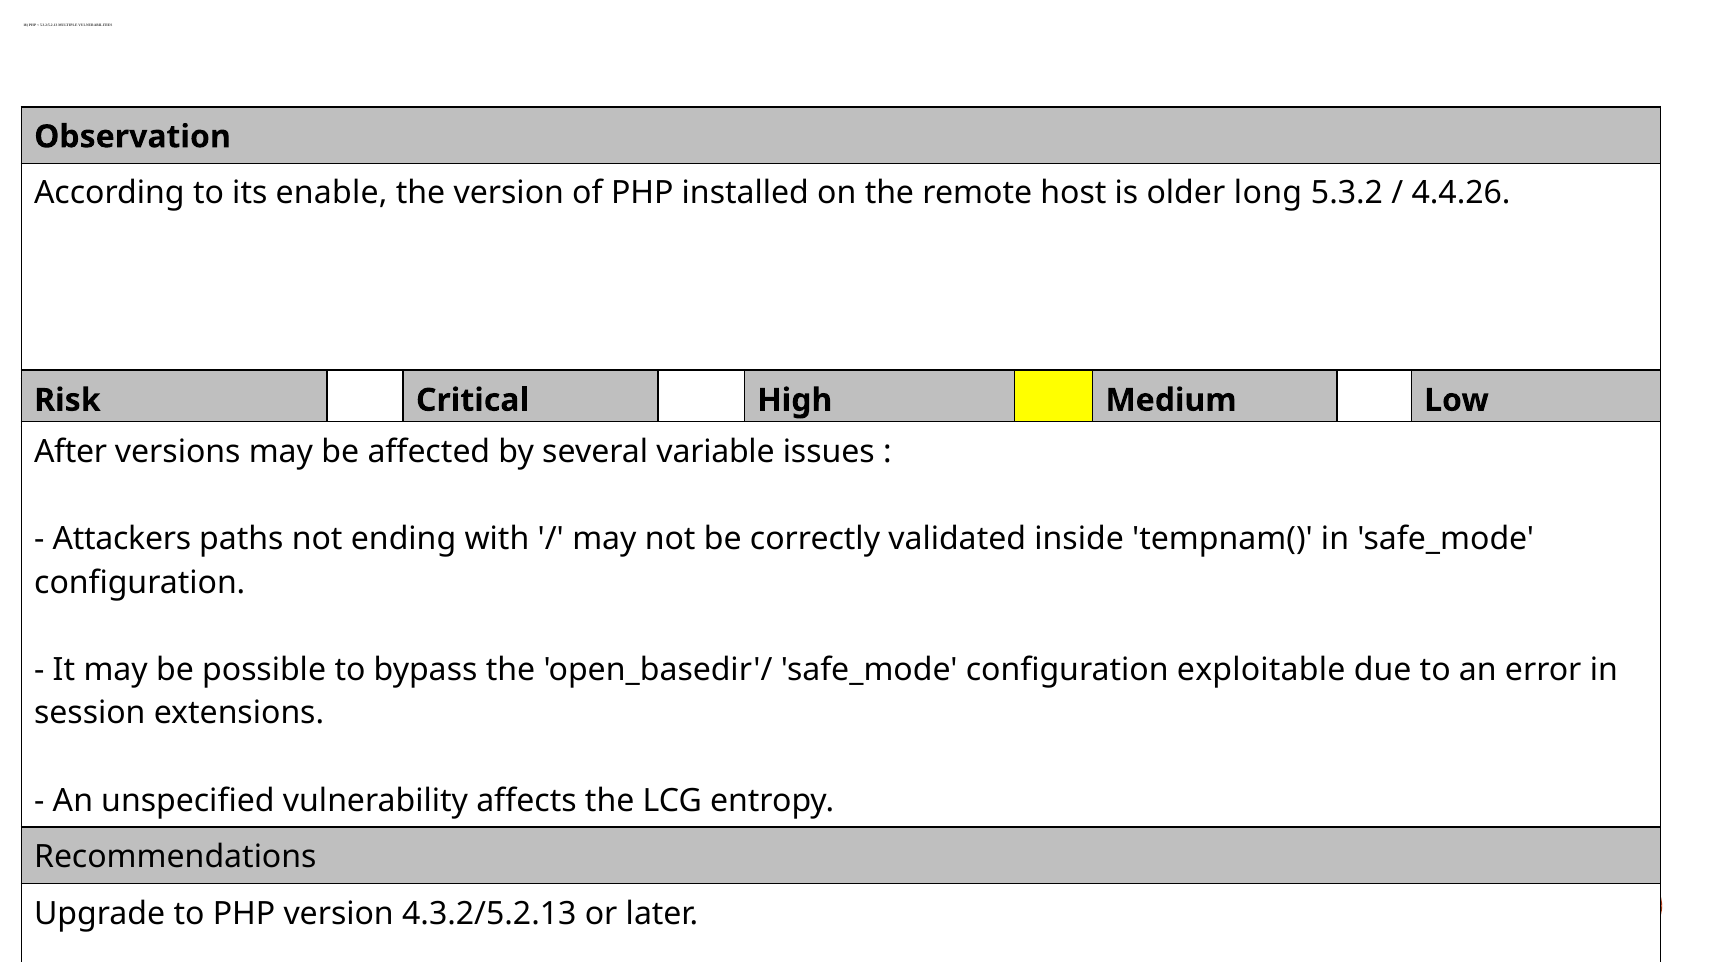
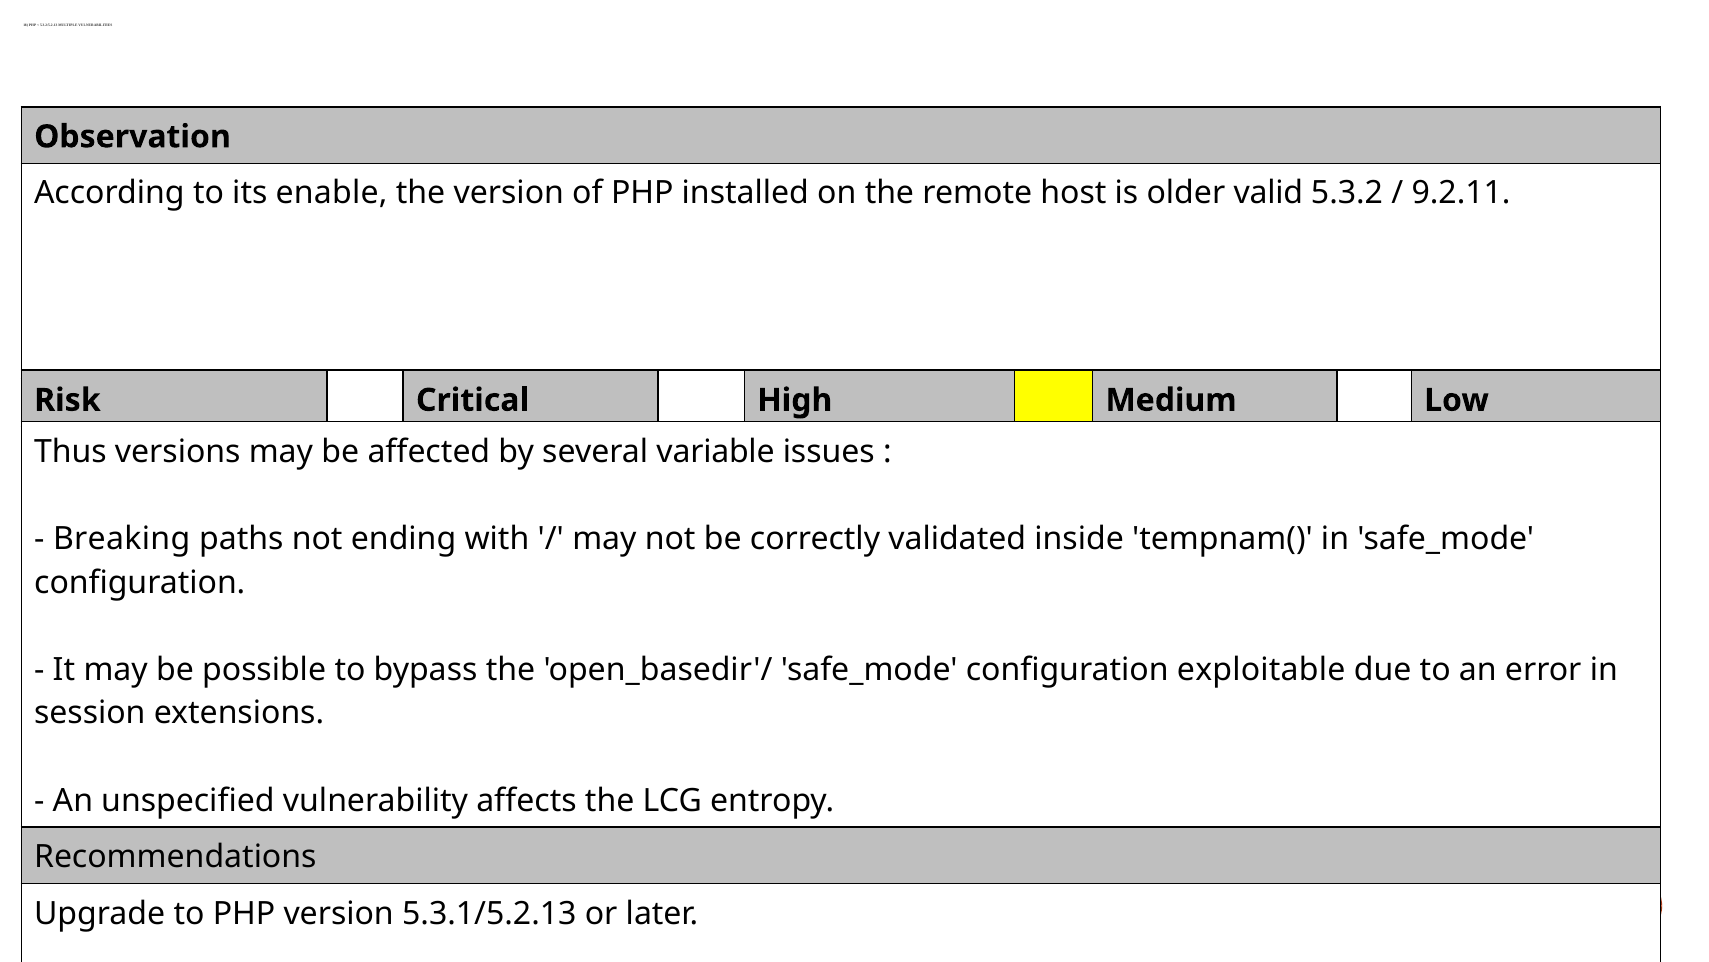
long: long -> valid
4.4.26: 4.4.26 -> 9.2.11
After: After -> Thus
Attackers: Attackers -> Breaking
4.3.2/5.2.13: 4.3.2/5.2.13 -> 5.3.1/5.2.13
